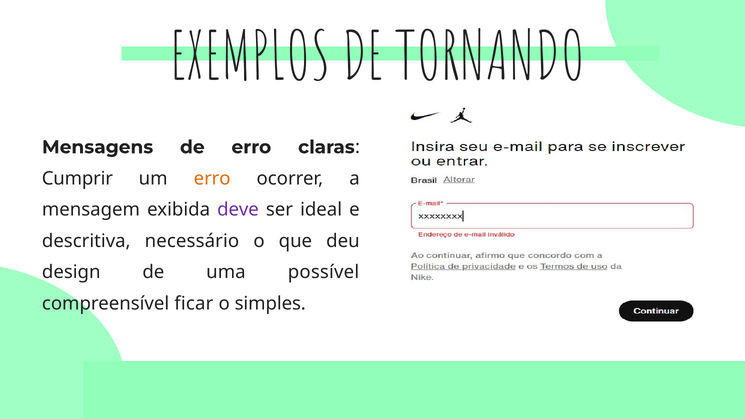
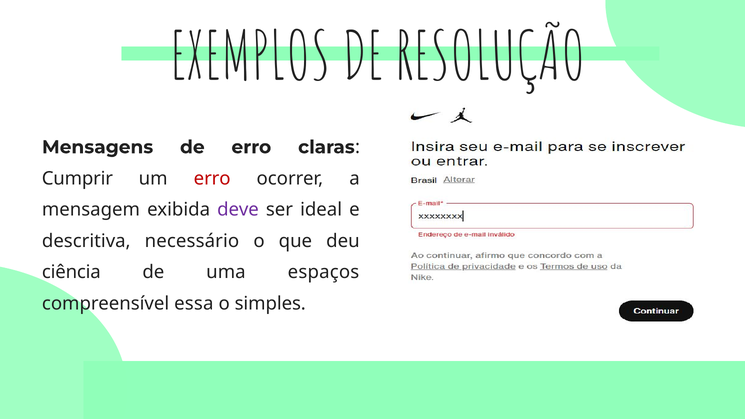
TORNANDO: TORNANDO -> RESOLUÇÃO
erro at (212, 178) colour: orange -> red
design: design -> ciência
possível: possível -> espaços
ficar: ficar -> essa
